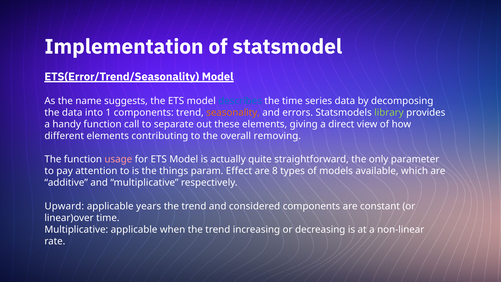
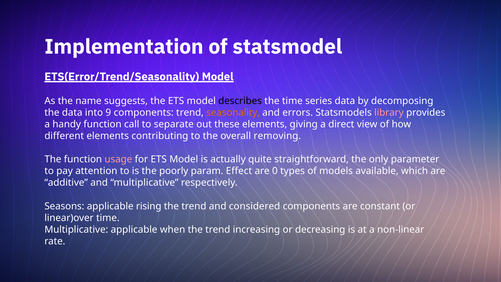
describes colour: blue -> black
1: 1 -> 9
library colour: light green -> pink
things: things -> poorly
8: 8 -> 0
Upward: Upward -> Seasons
years: years -> rising
